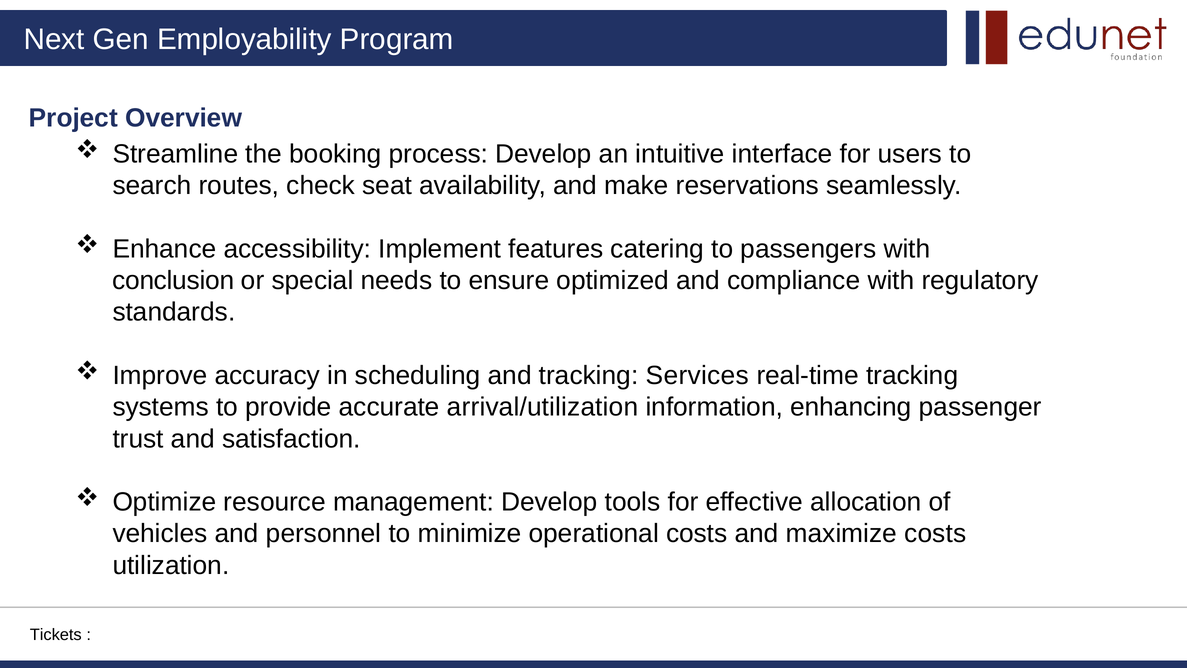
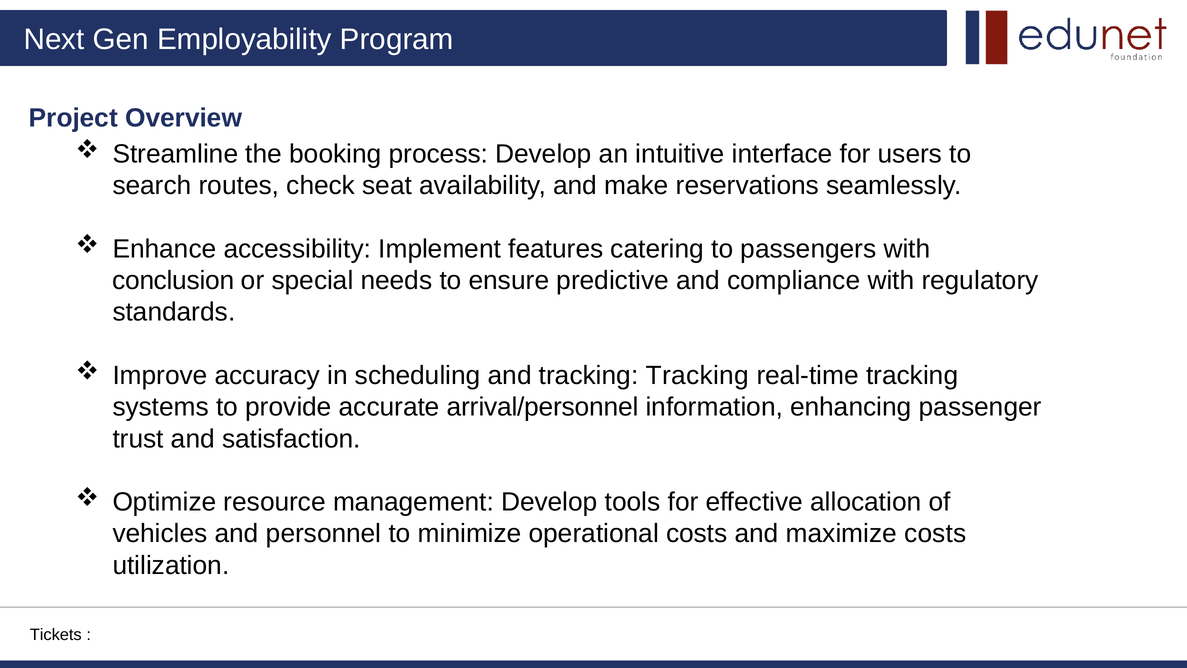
optimized: optimized -> predictive
tracking Services: Services -> Tracking
arrival/utilization: arrival/utilization -> arrival/personnel
